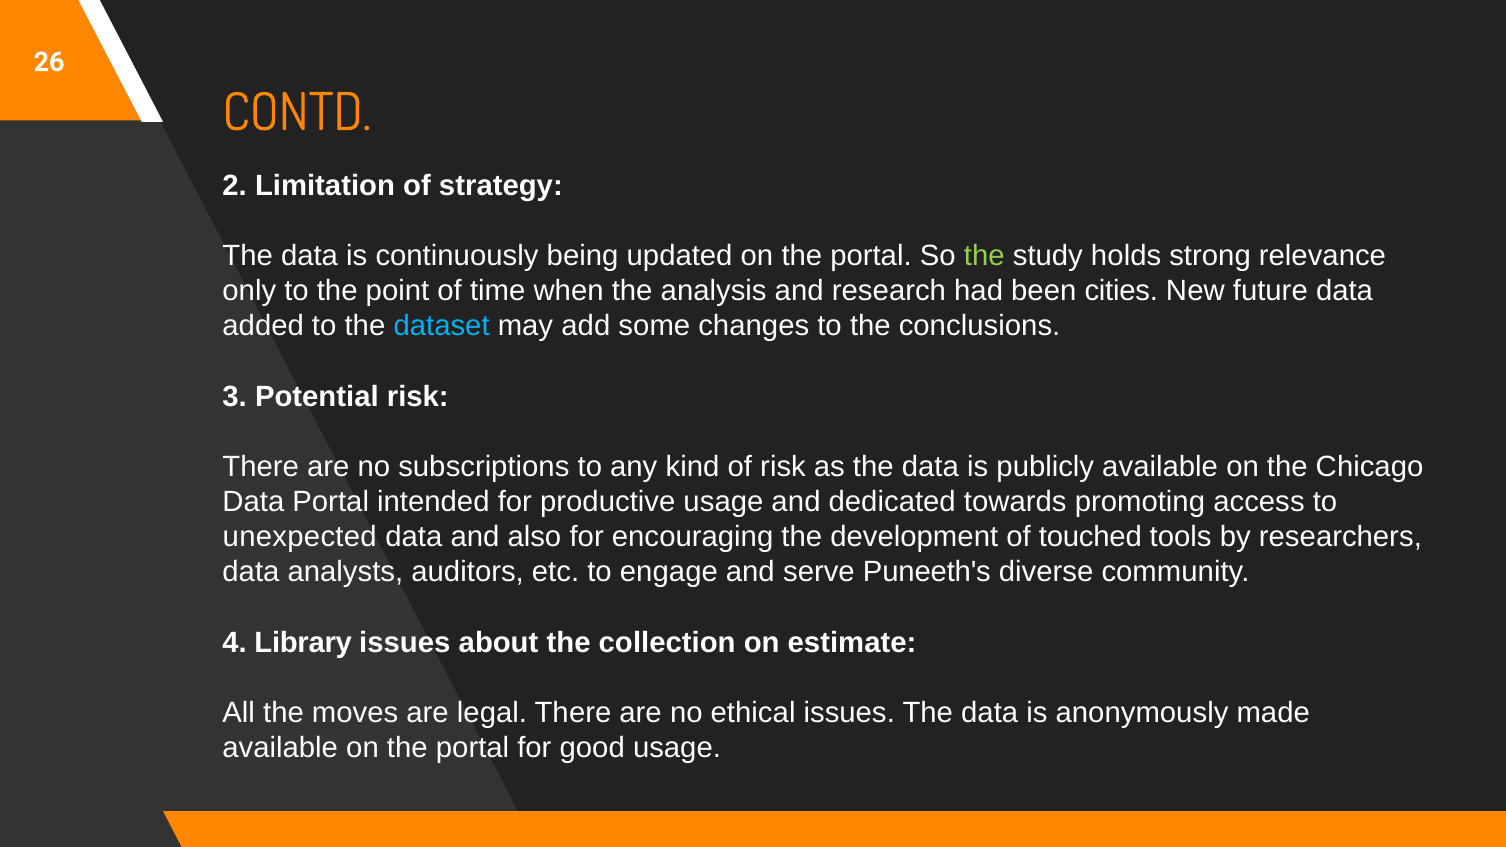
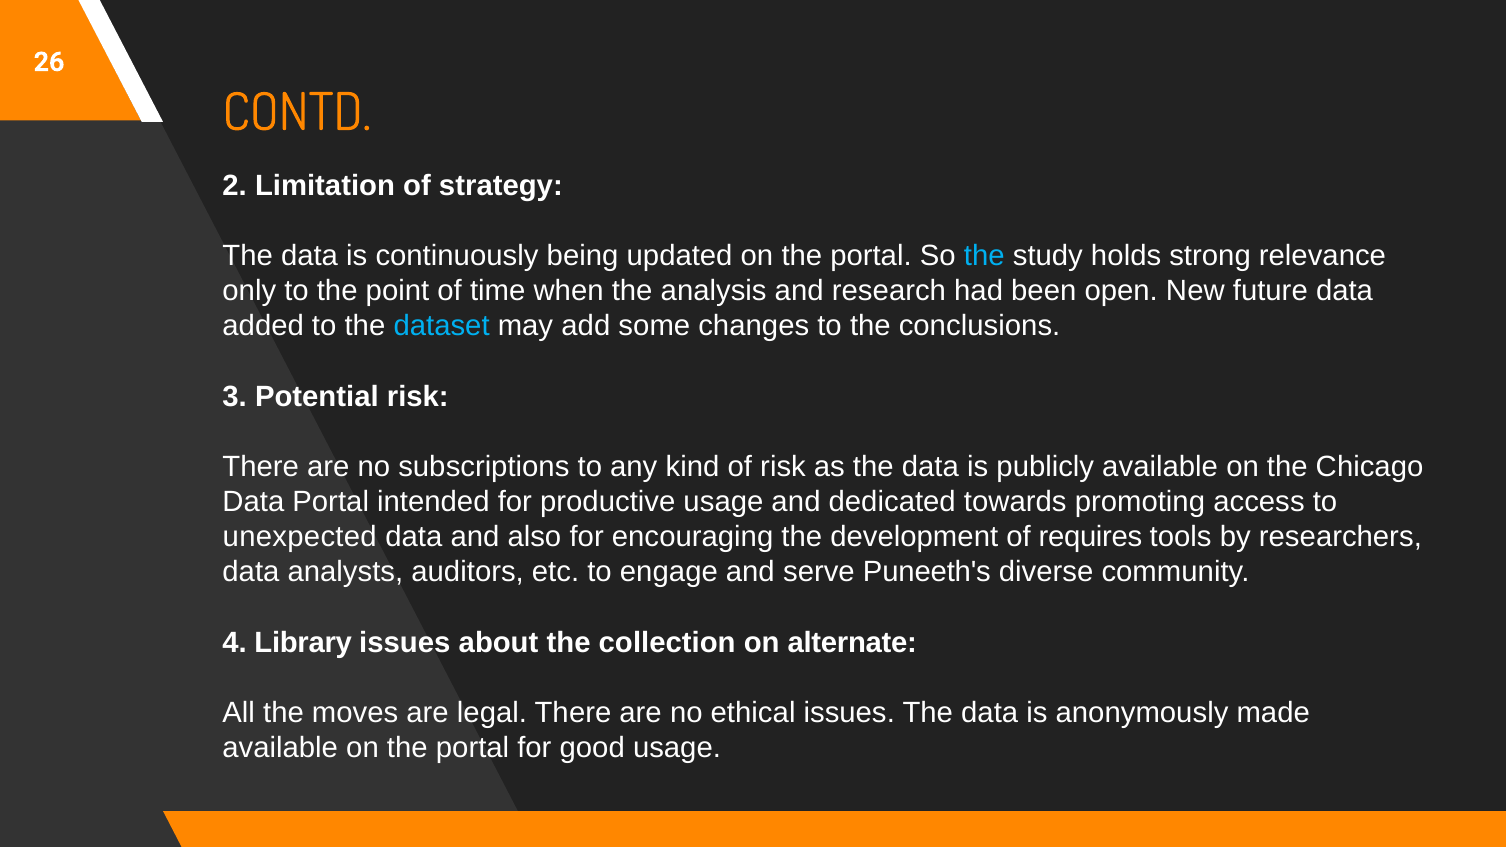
the at (984, 256) colour: light green -> light blue
cities: cities -> open
touched: touched -> requires
estimate: estimate -> alternate
